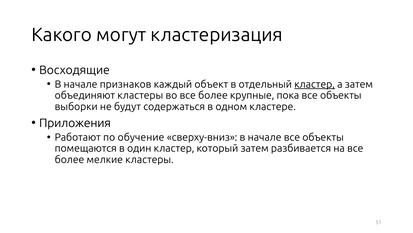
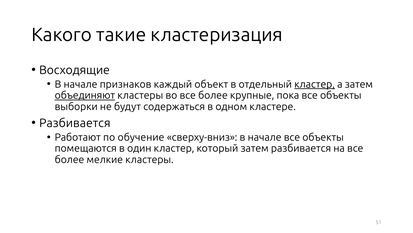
могут: могут -> такие
объединяют underline: none -> present
Приложения at (75, 123): Приложения -> Разбивается
